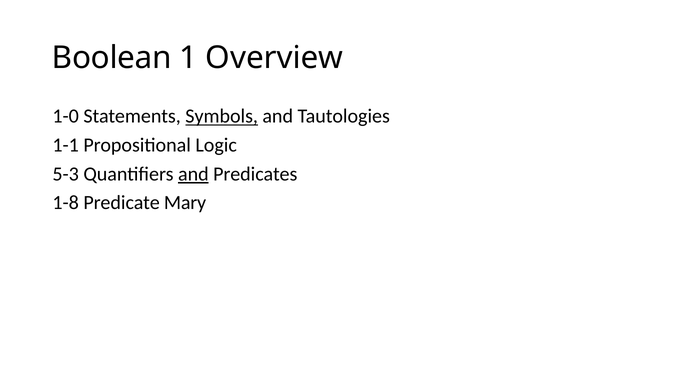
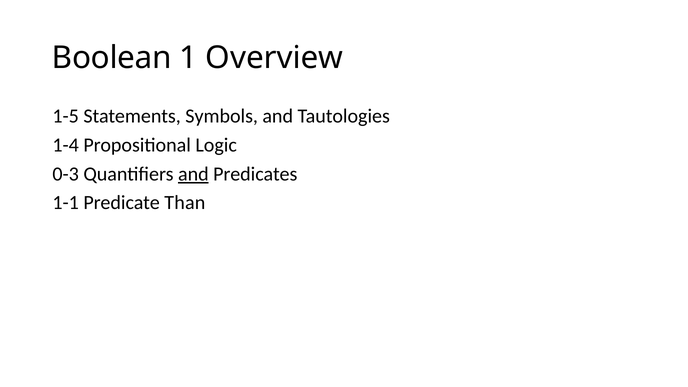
1-0: 1-0 -> 1-5
Symbols underline: present -> none
1-1: 1-1 -> 1-4
5-3: 5-3 -> 0-3
1-8: 1-8 -> 1-1
Mary: Mary -> Than
